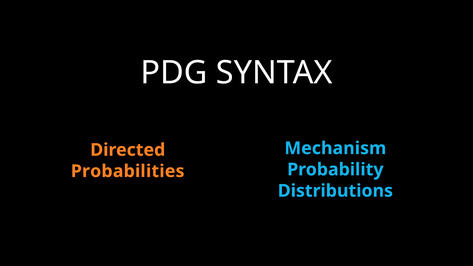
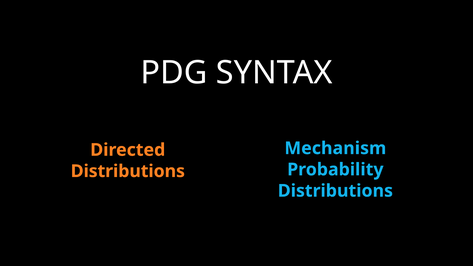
Probabilities at (128, 171): Probabilities -> Distributions
